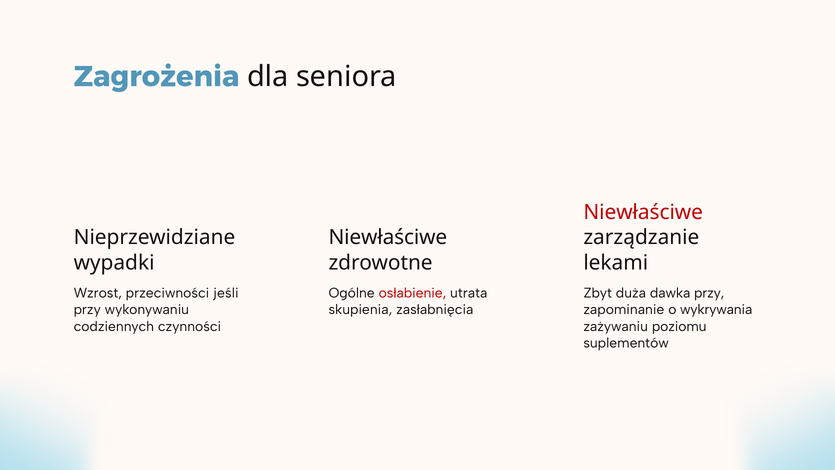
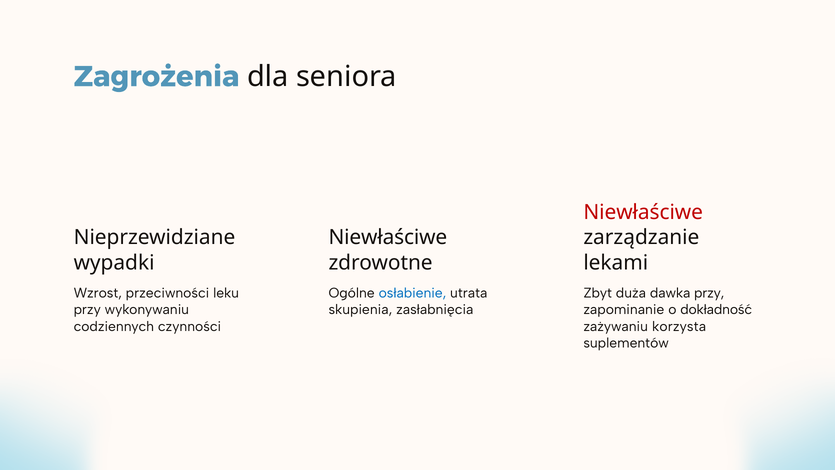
jeśli: jeśli -> leku
osłabienie colour: red -> blue
wykrywania: wykrywania -> dokładność
poziomu: poziomu -> korzysta
